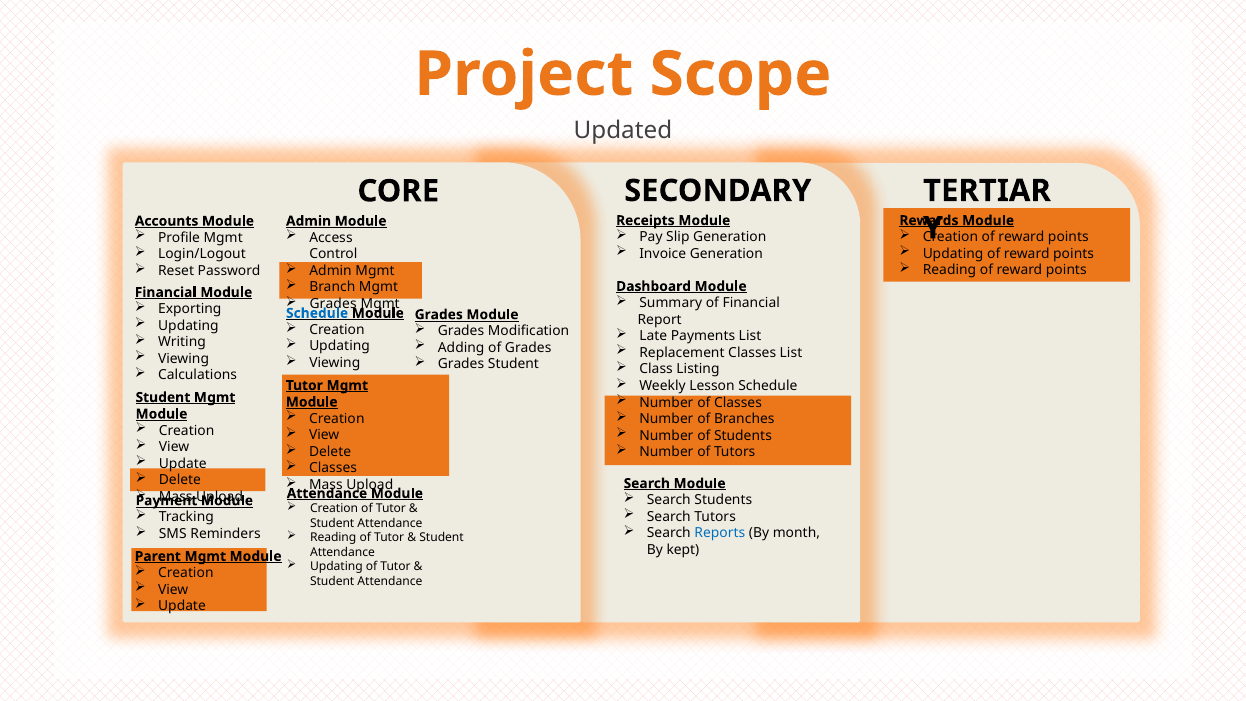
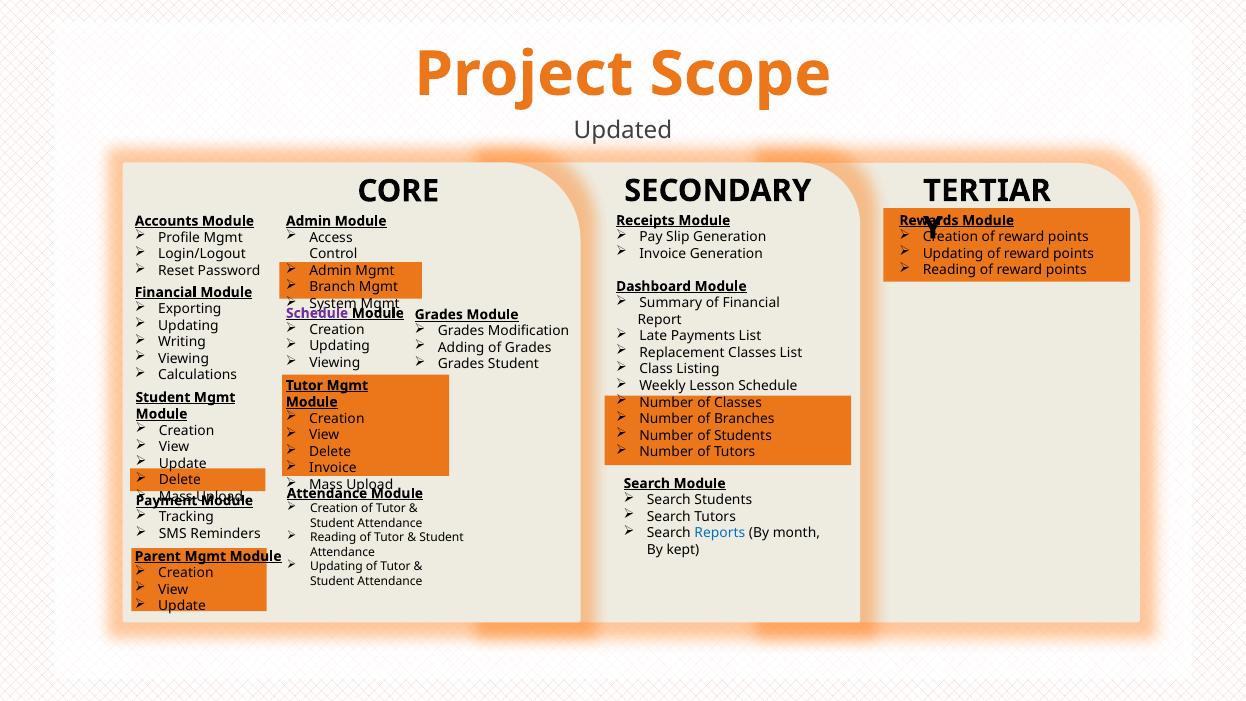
Grades at (333, 304): Grades -> System
Schedule at (317, 313) colour: blue -> purple
Classes at (333, 468): Classes -> Invoice
